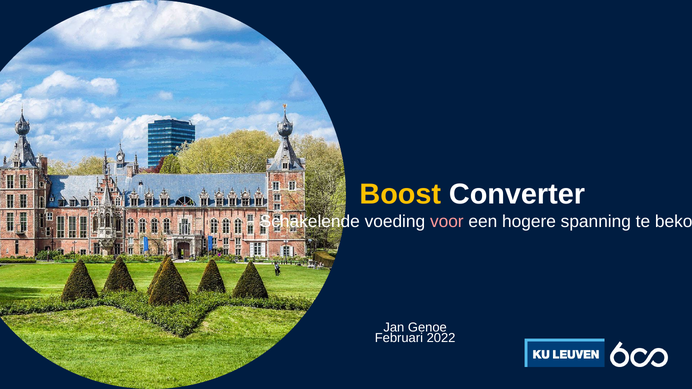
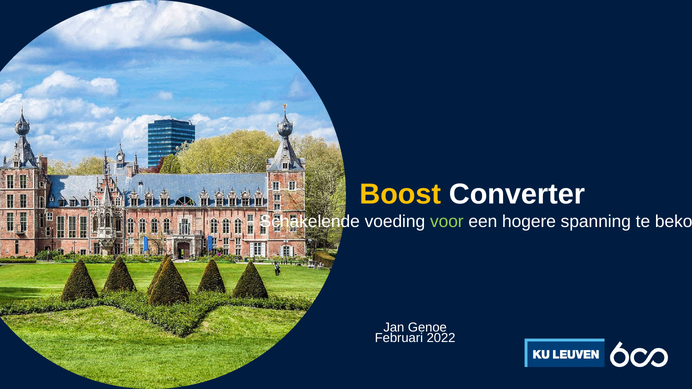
voor colour: pink -> light green
